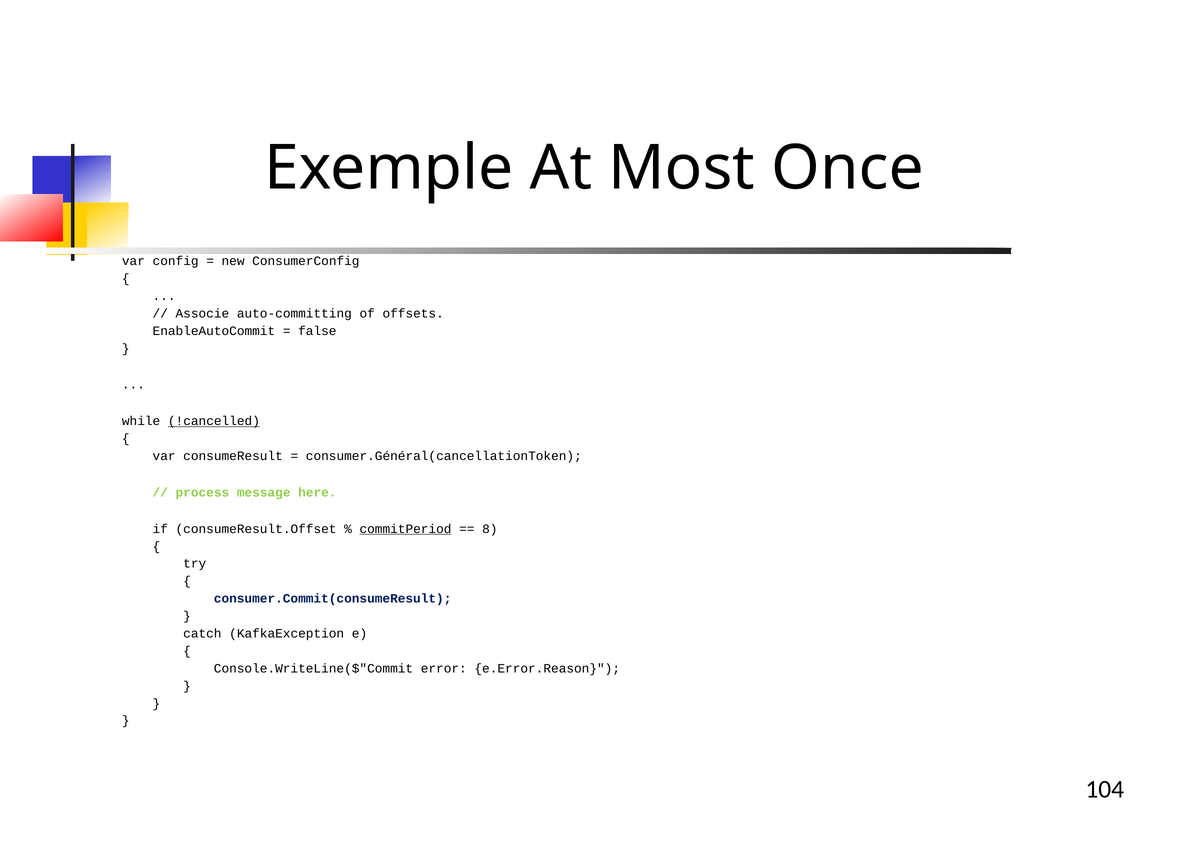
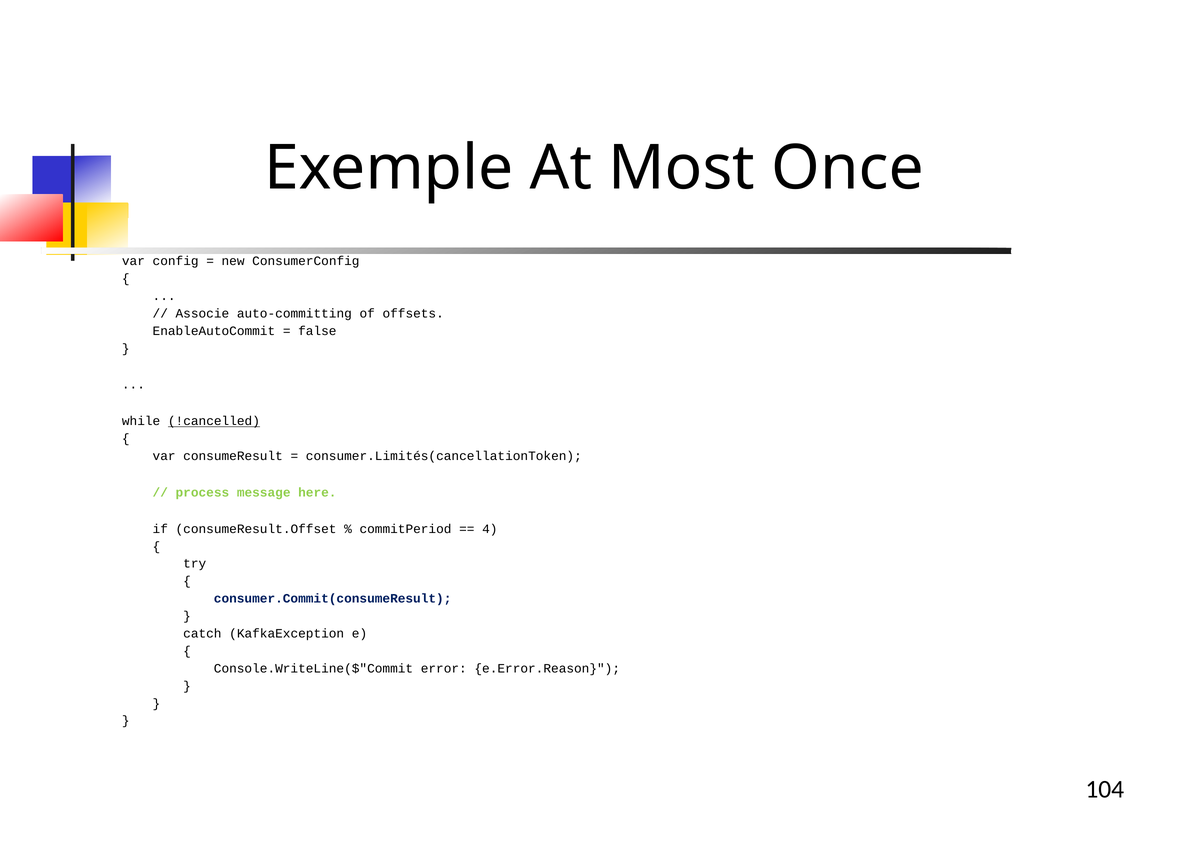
consumer.Général(cancellationToken: consumer.Général(cancellationToken -> consumer.Limités(cancellationToken
commitPeriod underline: present -> none
8: 8 -> 4
